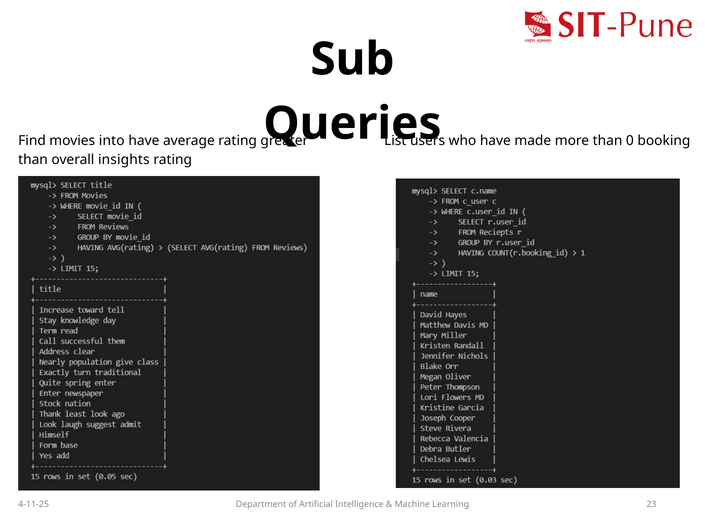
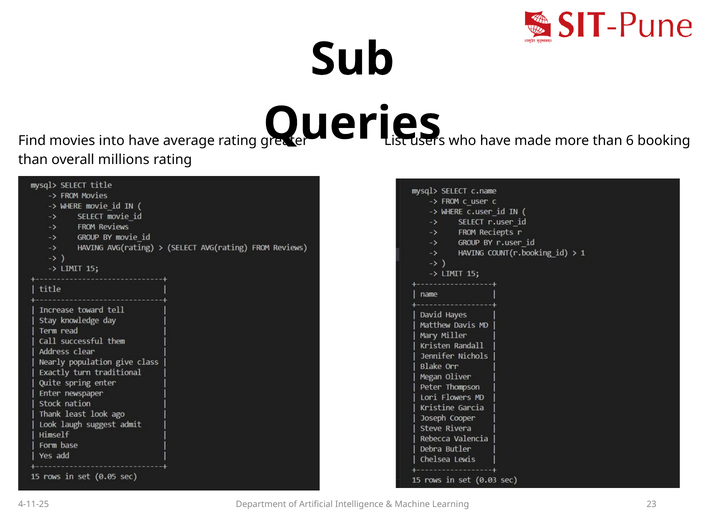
0: 0 -> 6
insights: insights -> millions
